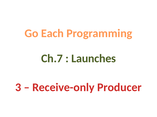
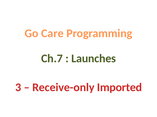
Each: Each -> Care
Producer: Producer -> Imported
